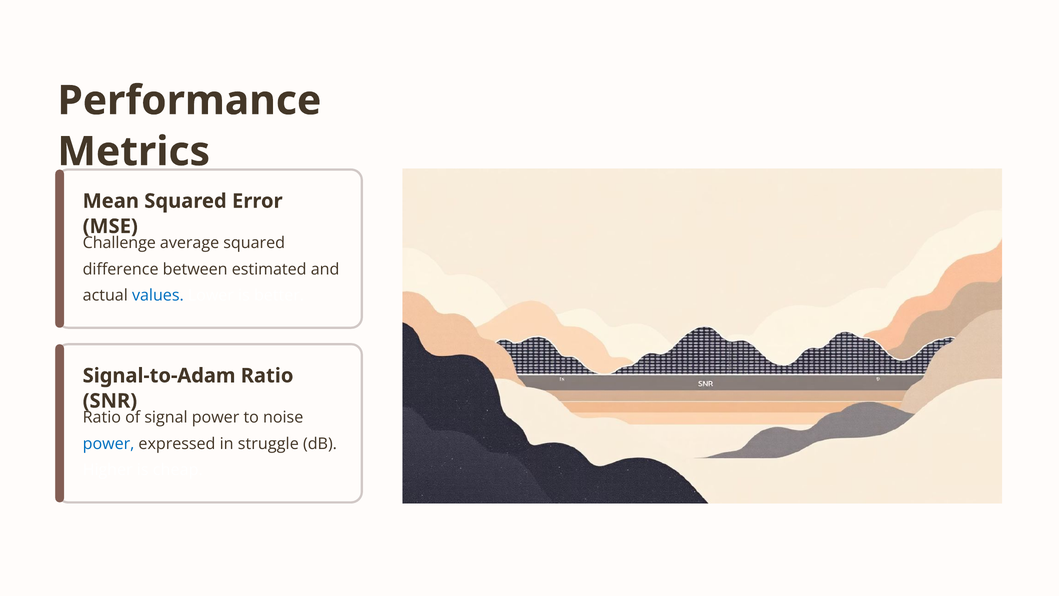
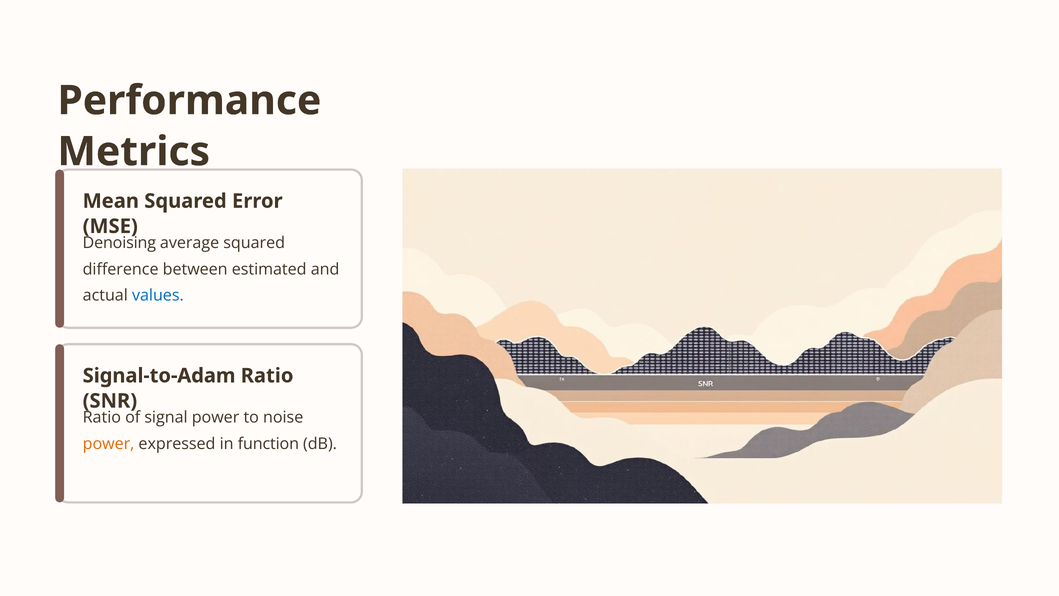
Challenge: Challenge -> Denoising
power at (109, 444) colour: blue -> orange
struggle: struggle -> function
